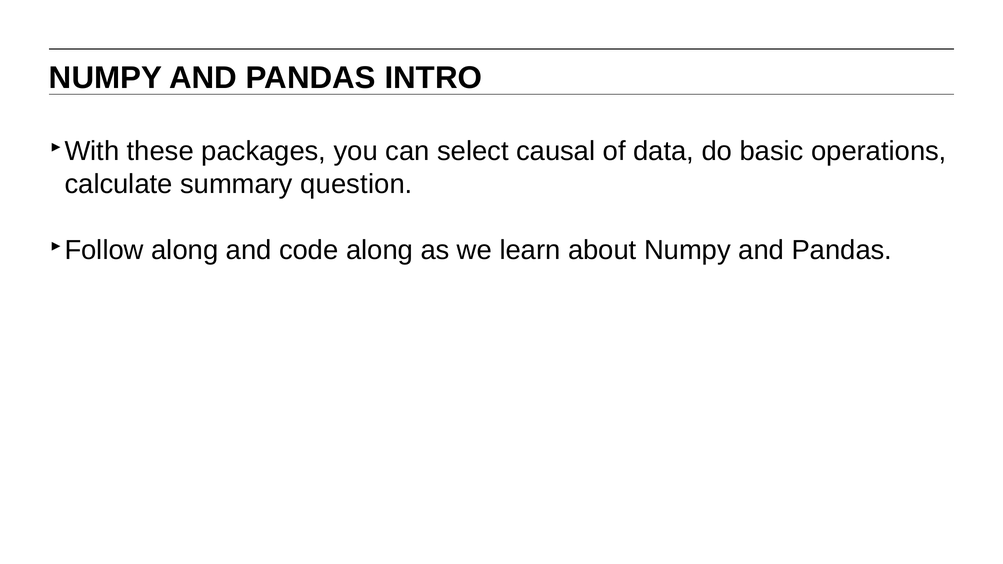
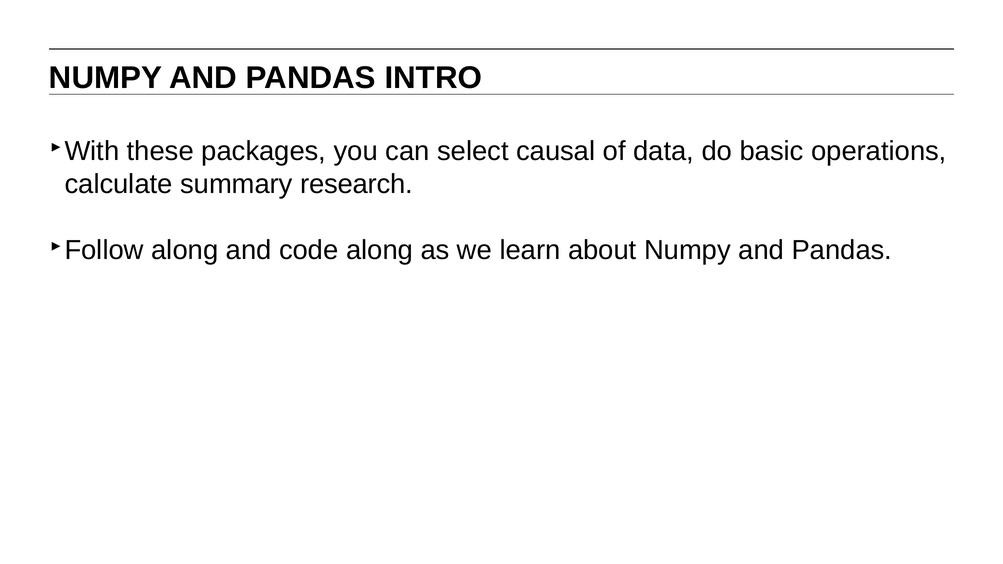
question: question -> research
